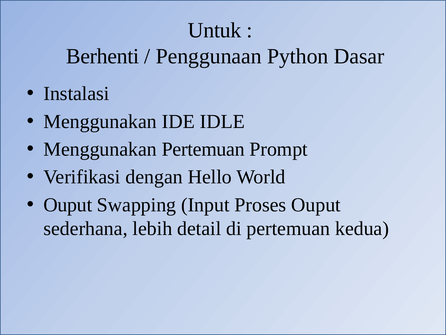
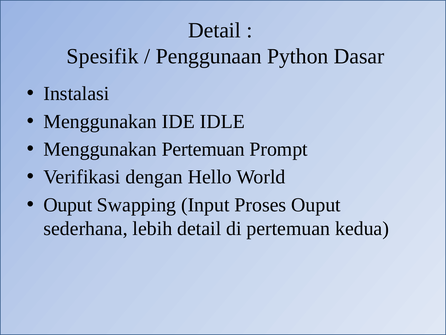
Untuk at (215, 30): Untuk -> Detail
Berhenti: Berhenti -> Spesifik
